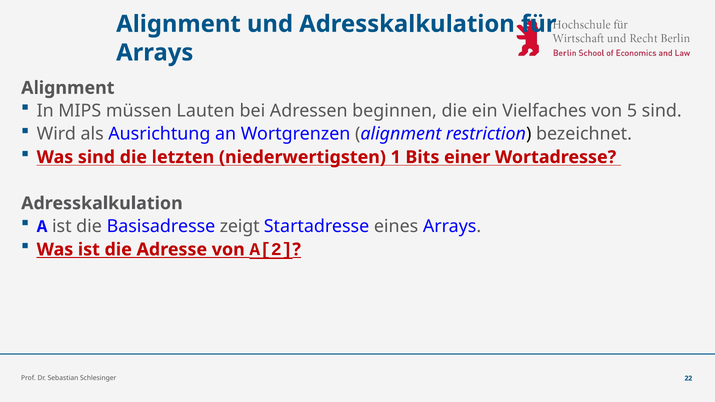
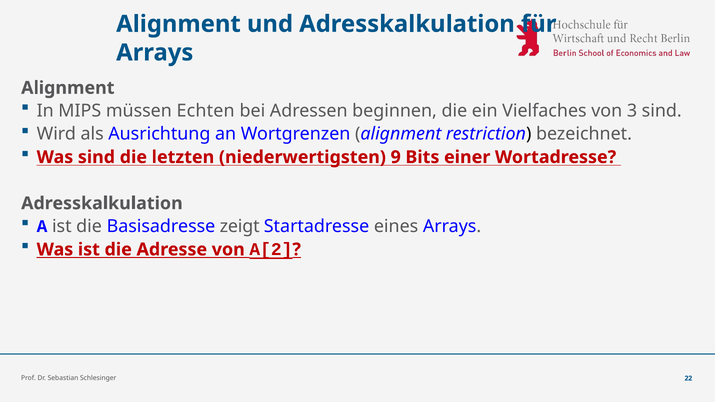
Lauten: Lauten -> Echten
5: 5 -> 3
1: 1 -> 9
